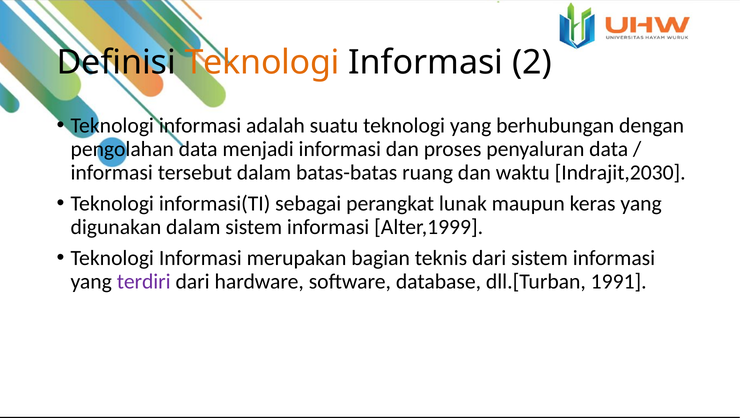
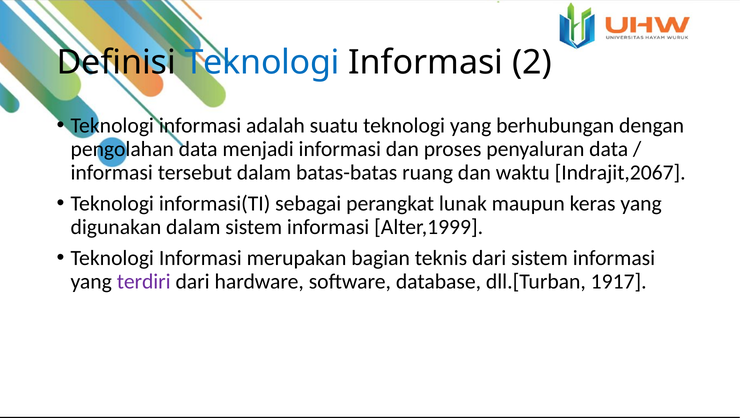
Teknologi at (262, 62) colour: orange -> blue
Indrajit,2030: Indrajit,2030 -> Indrajit,2067
1991: 1991 -> 1917
